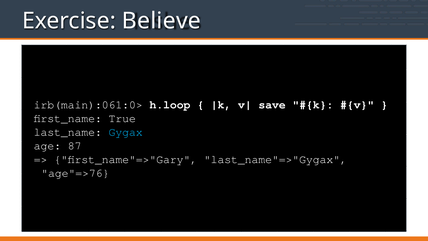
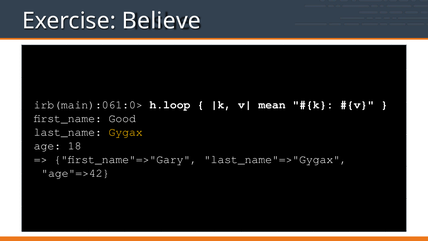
save: save -> mean
True: True -> Good
Gygax colour: light blue -> yellow
87: 87 -> 18
age"=>76: age"=>76 -> age"=>42
